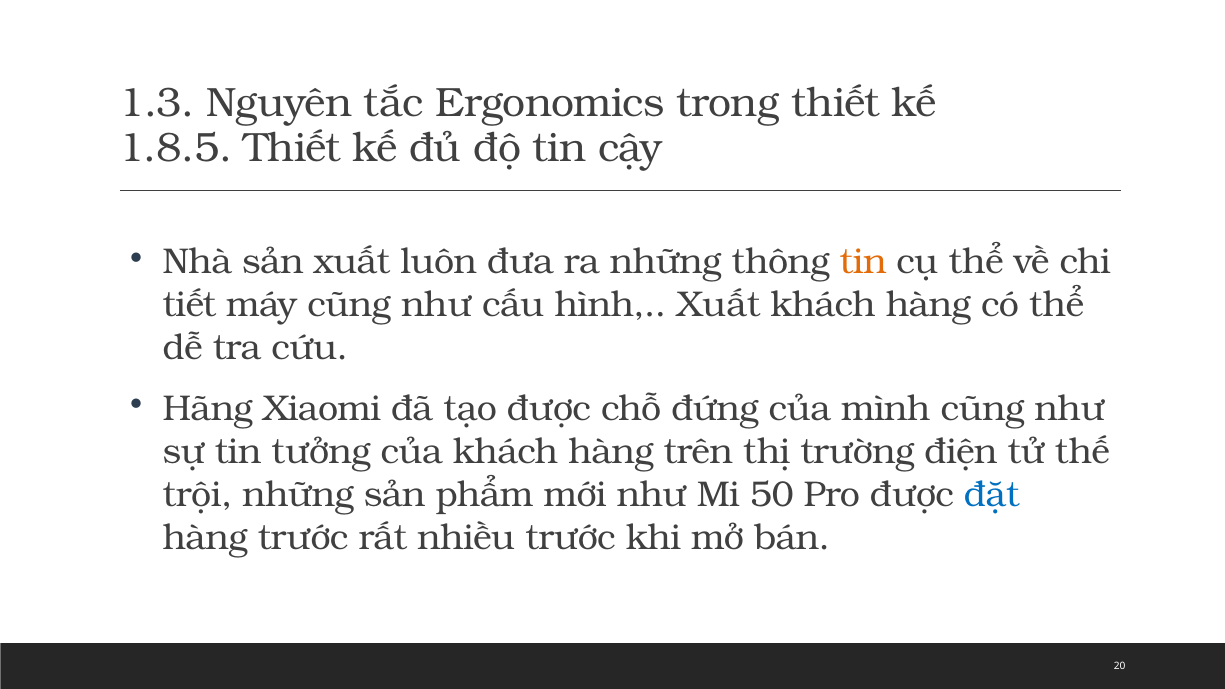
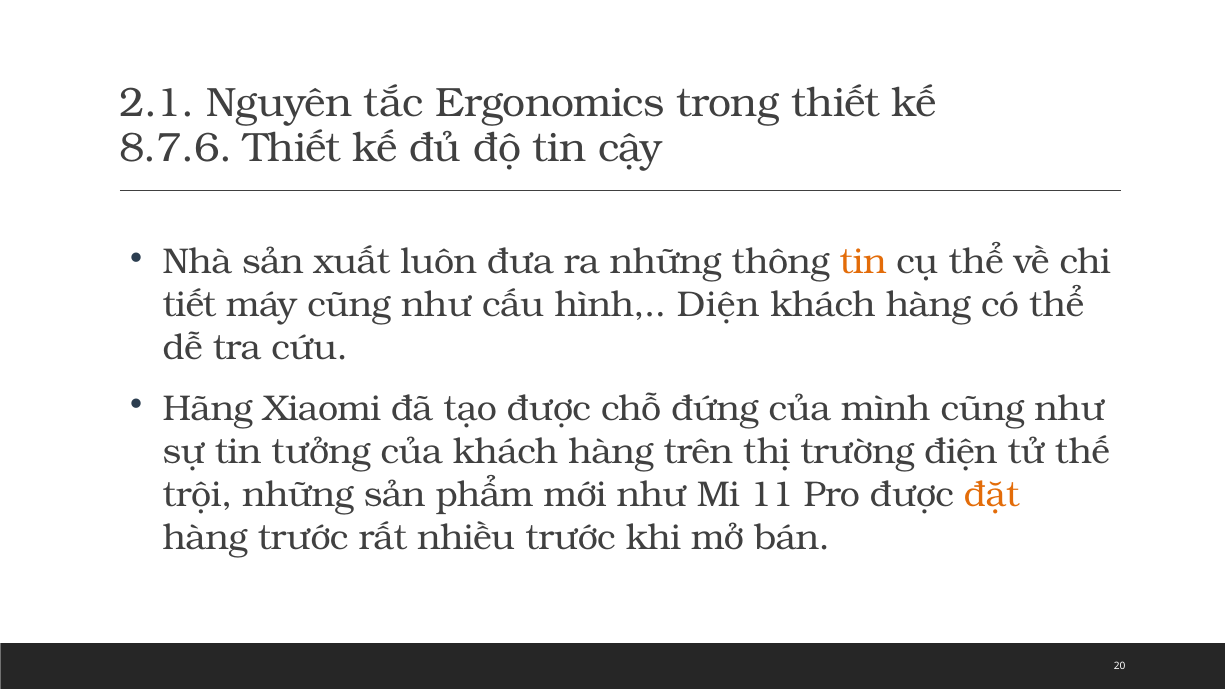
1.3: 1.3 -> 2.1
1.8.5: 1.8.5 -> 8.7.6
hình Xuất: Xuất -> Diện
50: 50 -> 11
đặt colour: blue -> orange
